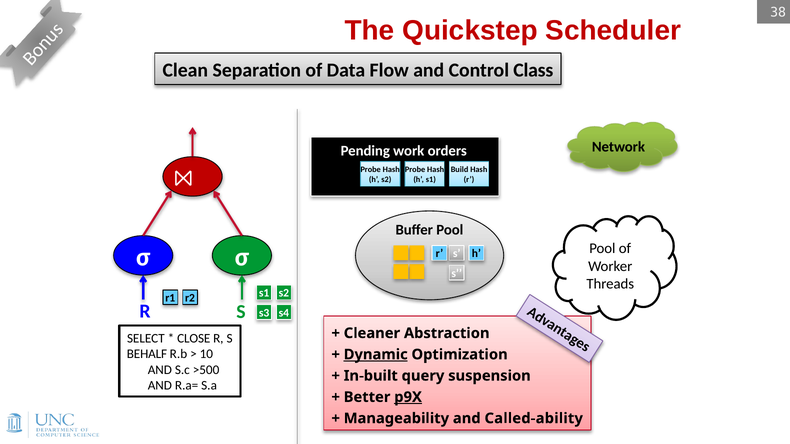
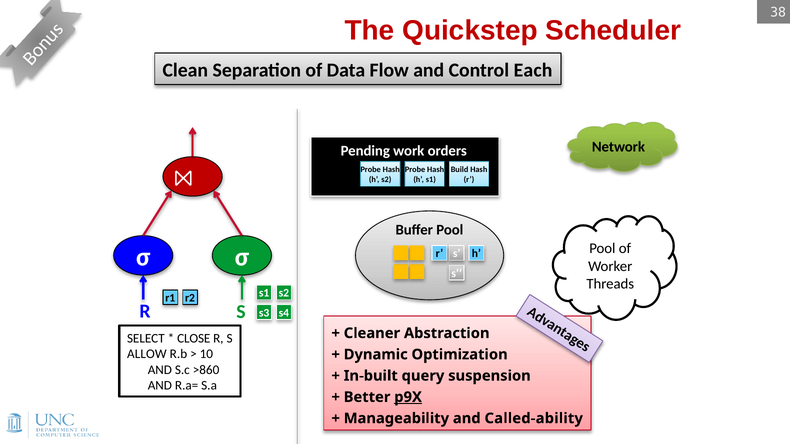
Class: Class -> Each
BEHALF: BEHALF -> ALLOW
Dynamic underline: present -> none
>500: >500 -> >860
